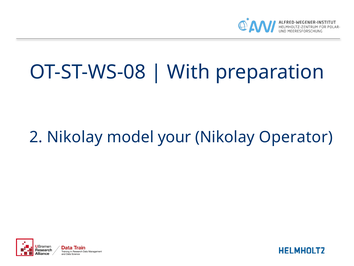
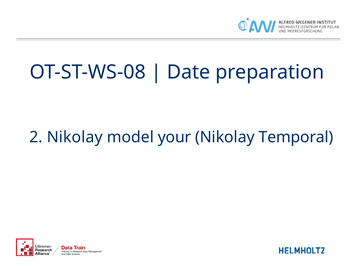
With: With -> Date
Operator: Operator -> Temporal
